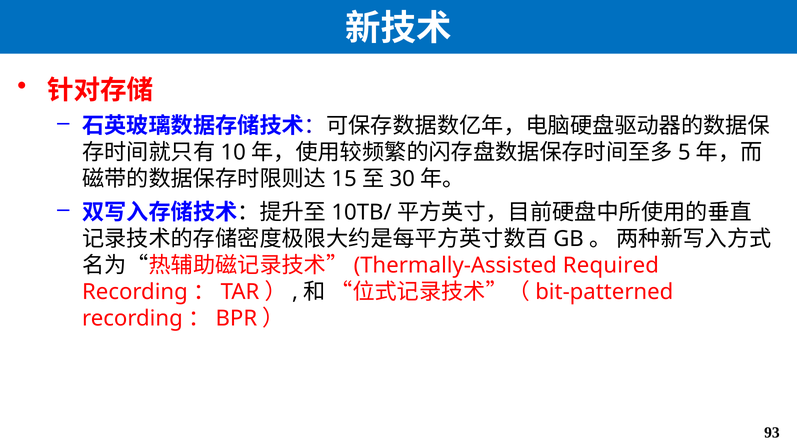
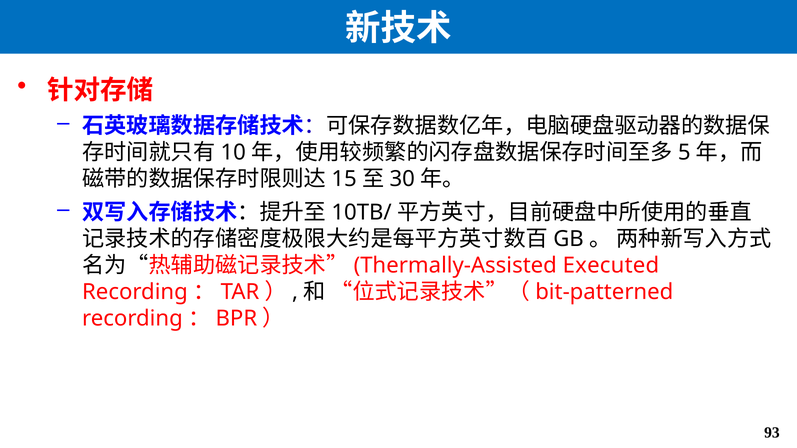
Required: Required -> Executed
